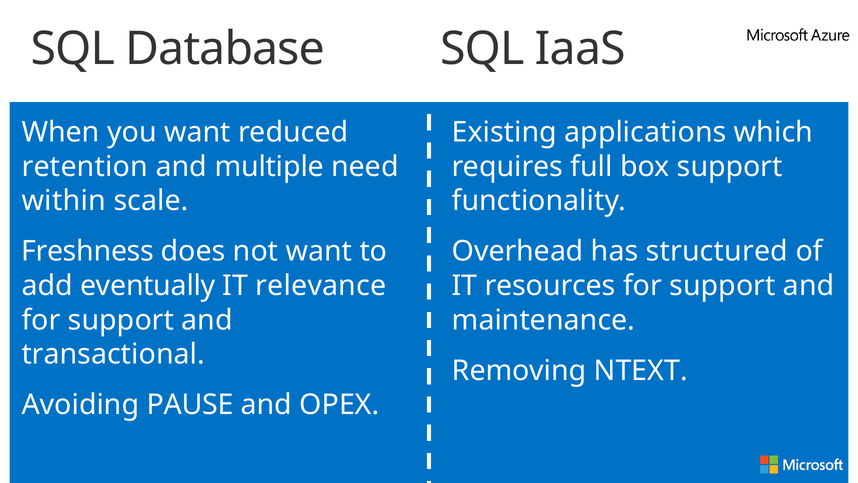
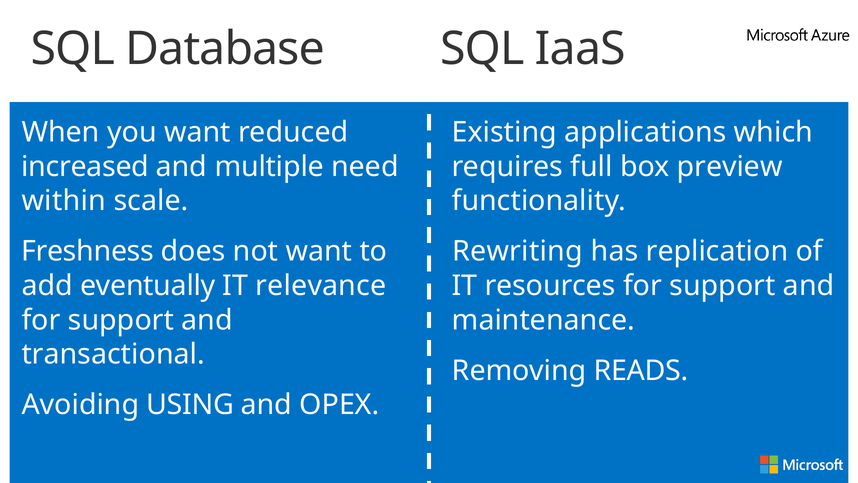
retention: retention -> increased
box support: support -> preview
Overhead: Overhead -> Rewriting
structured: structured -> replication
NTEXT: NTEXT -> READS
PAUSE: PAUSE -> USING
